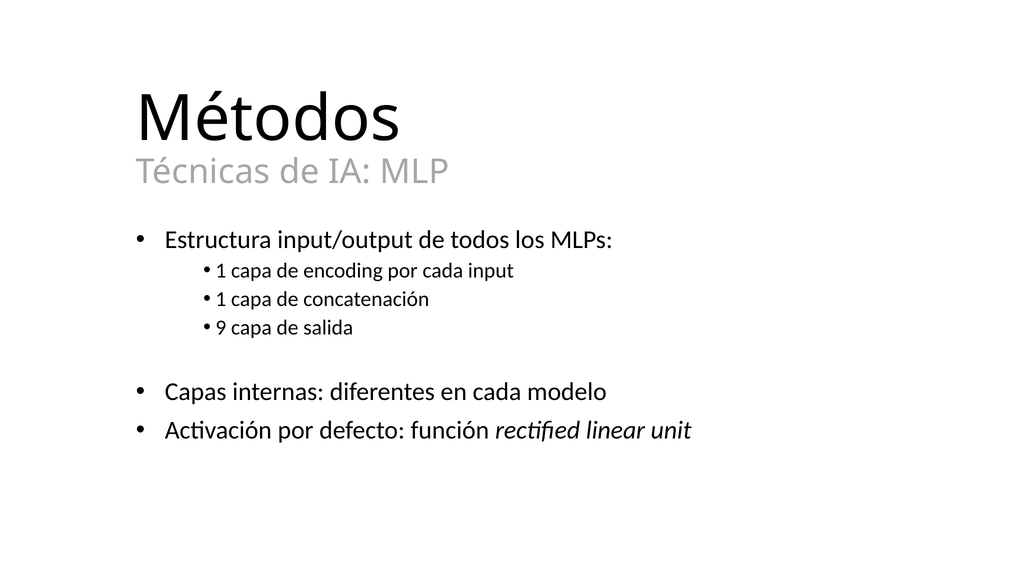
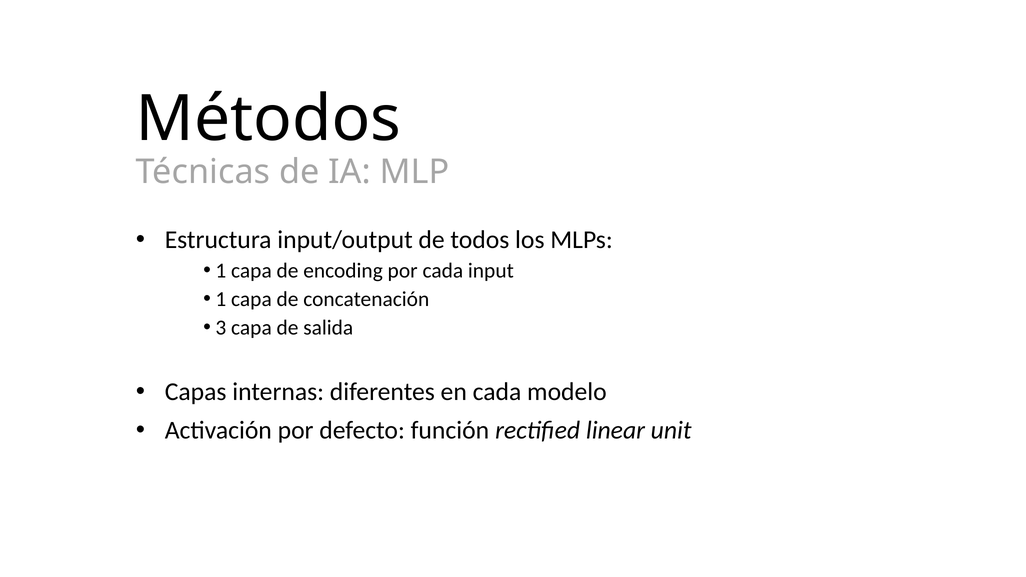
9: 9 -> 3
